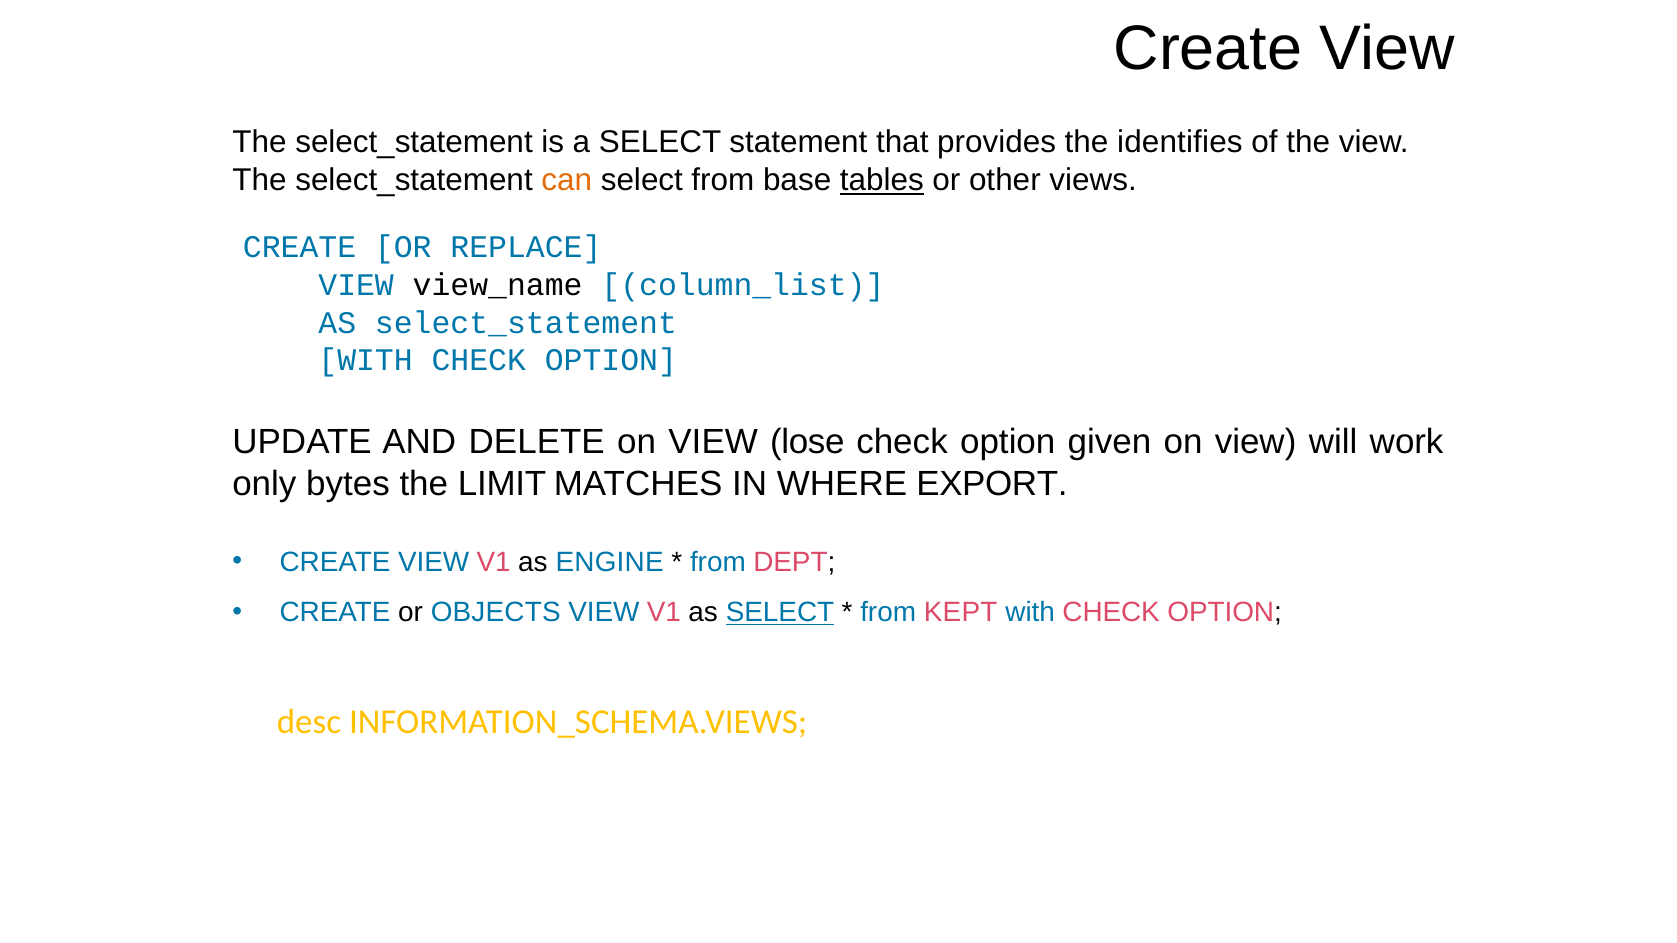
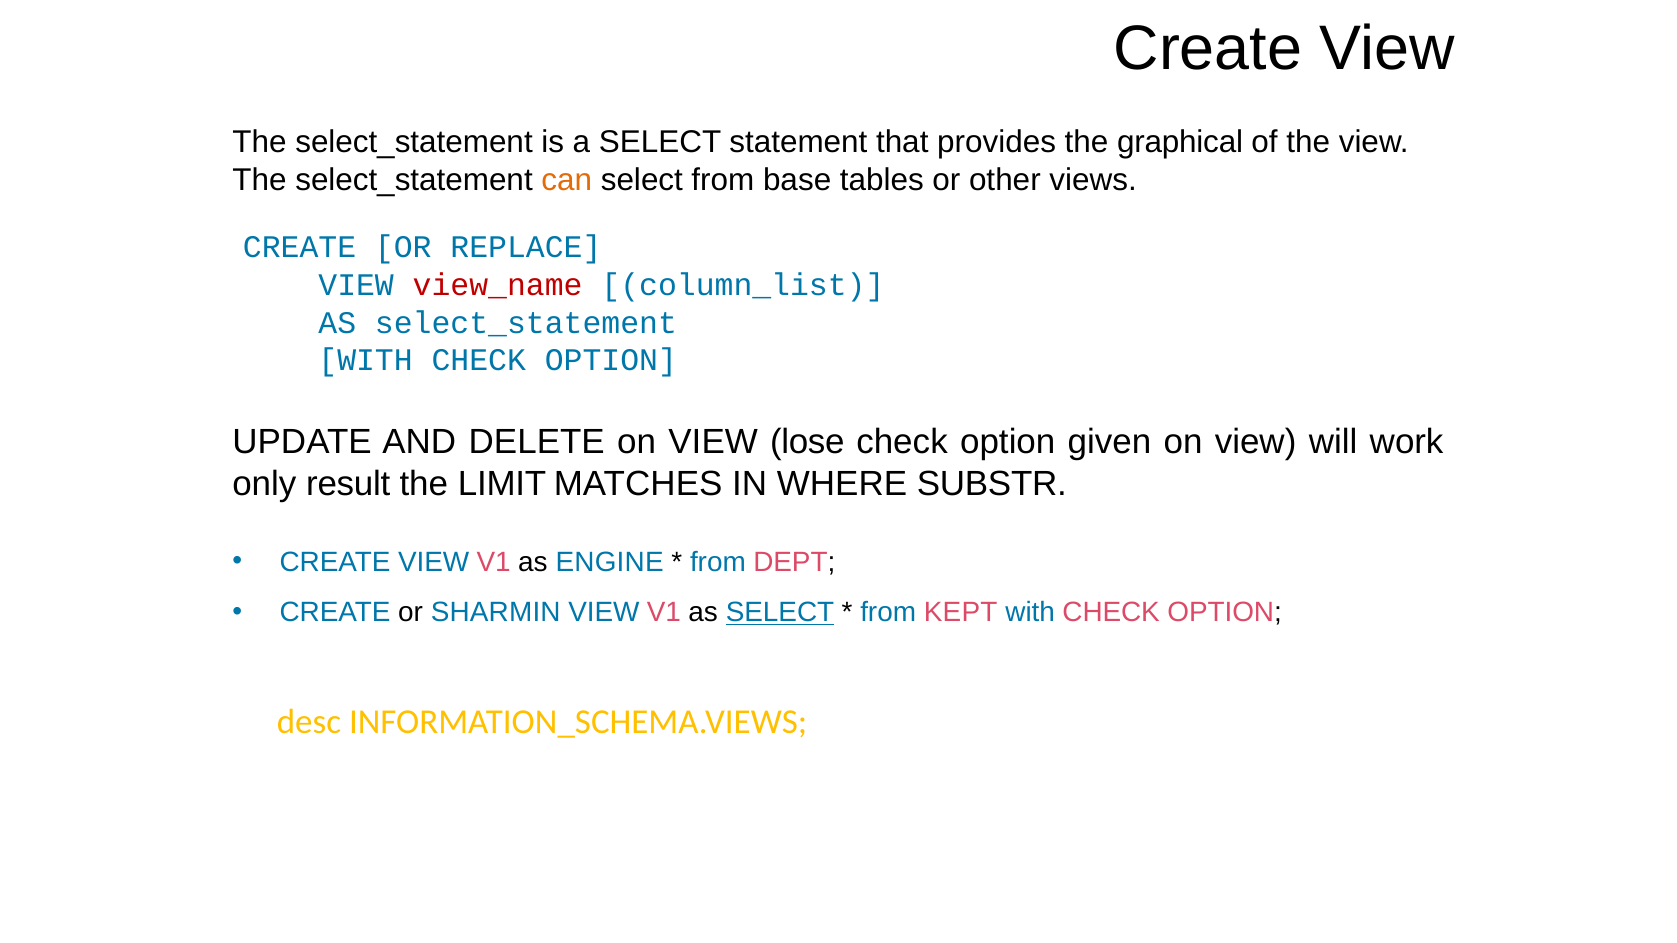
identifies: identifies -> graphical
tables underline: present -> none
view_name colour: black -> red
bytes: bytes -> result
EXPORT: EXPORT -> SUBSTR
OBJECTS: OBJECTS -> SHARMIN
